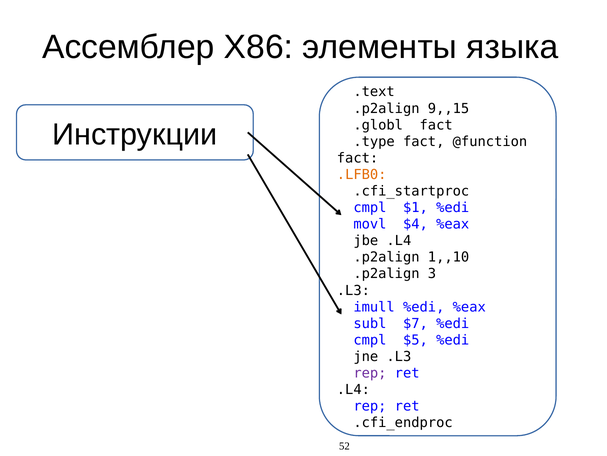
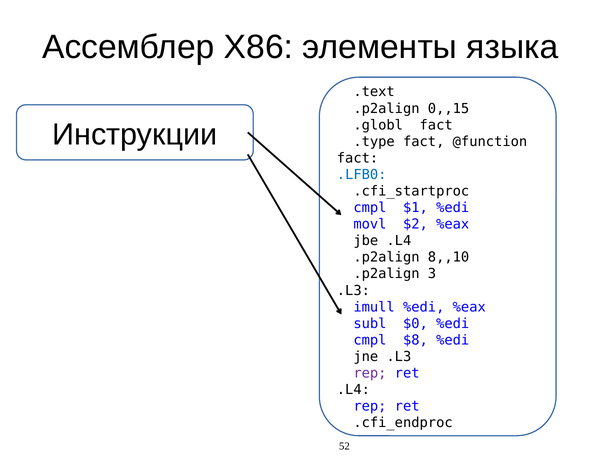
9,,15: 9,,15 -> 0,,15
.LFB0 colour: orange -> blue
$4: $4 -> $2
1,,10: 1,,10 -> 8,,10
$7: $7 -> $0
$5: $5 -> $8
